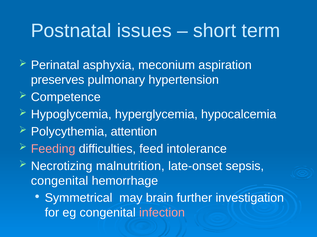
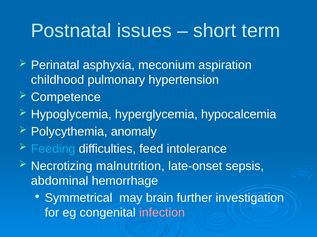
preserves: preserves -> childhood
attention: attention -> anomaly
Feeding colour: pink -> light blue
congenital at (60, 181): congenital -> abdominal
